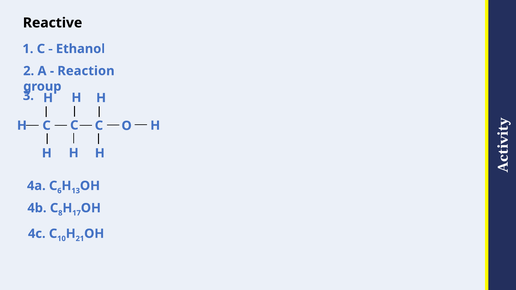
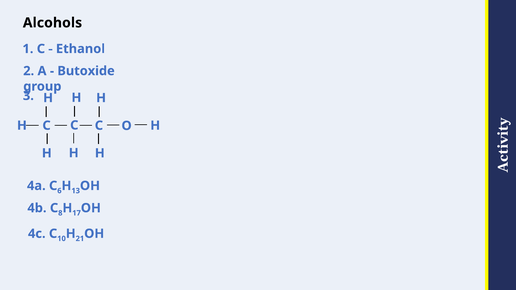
Reactive: Reactive -> Alcohols
Reaction: Reaction -> Butoxide
